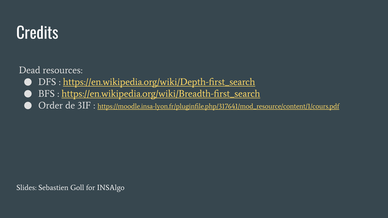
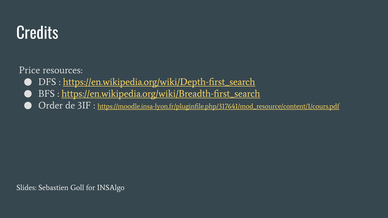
Dead: Dead -> Price
